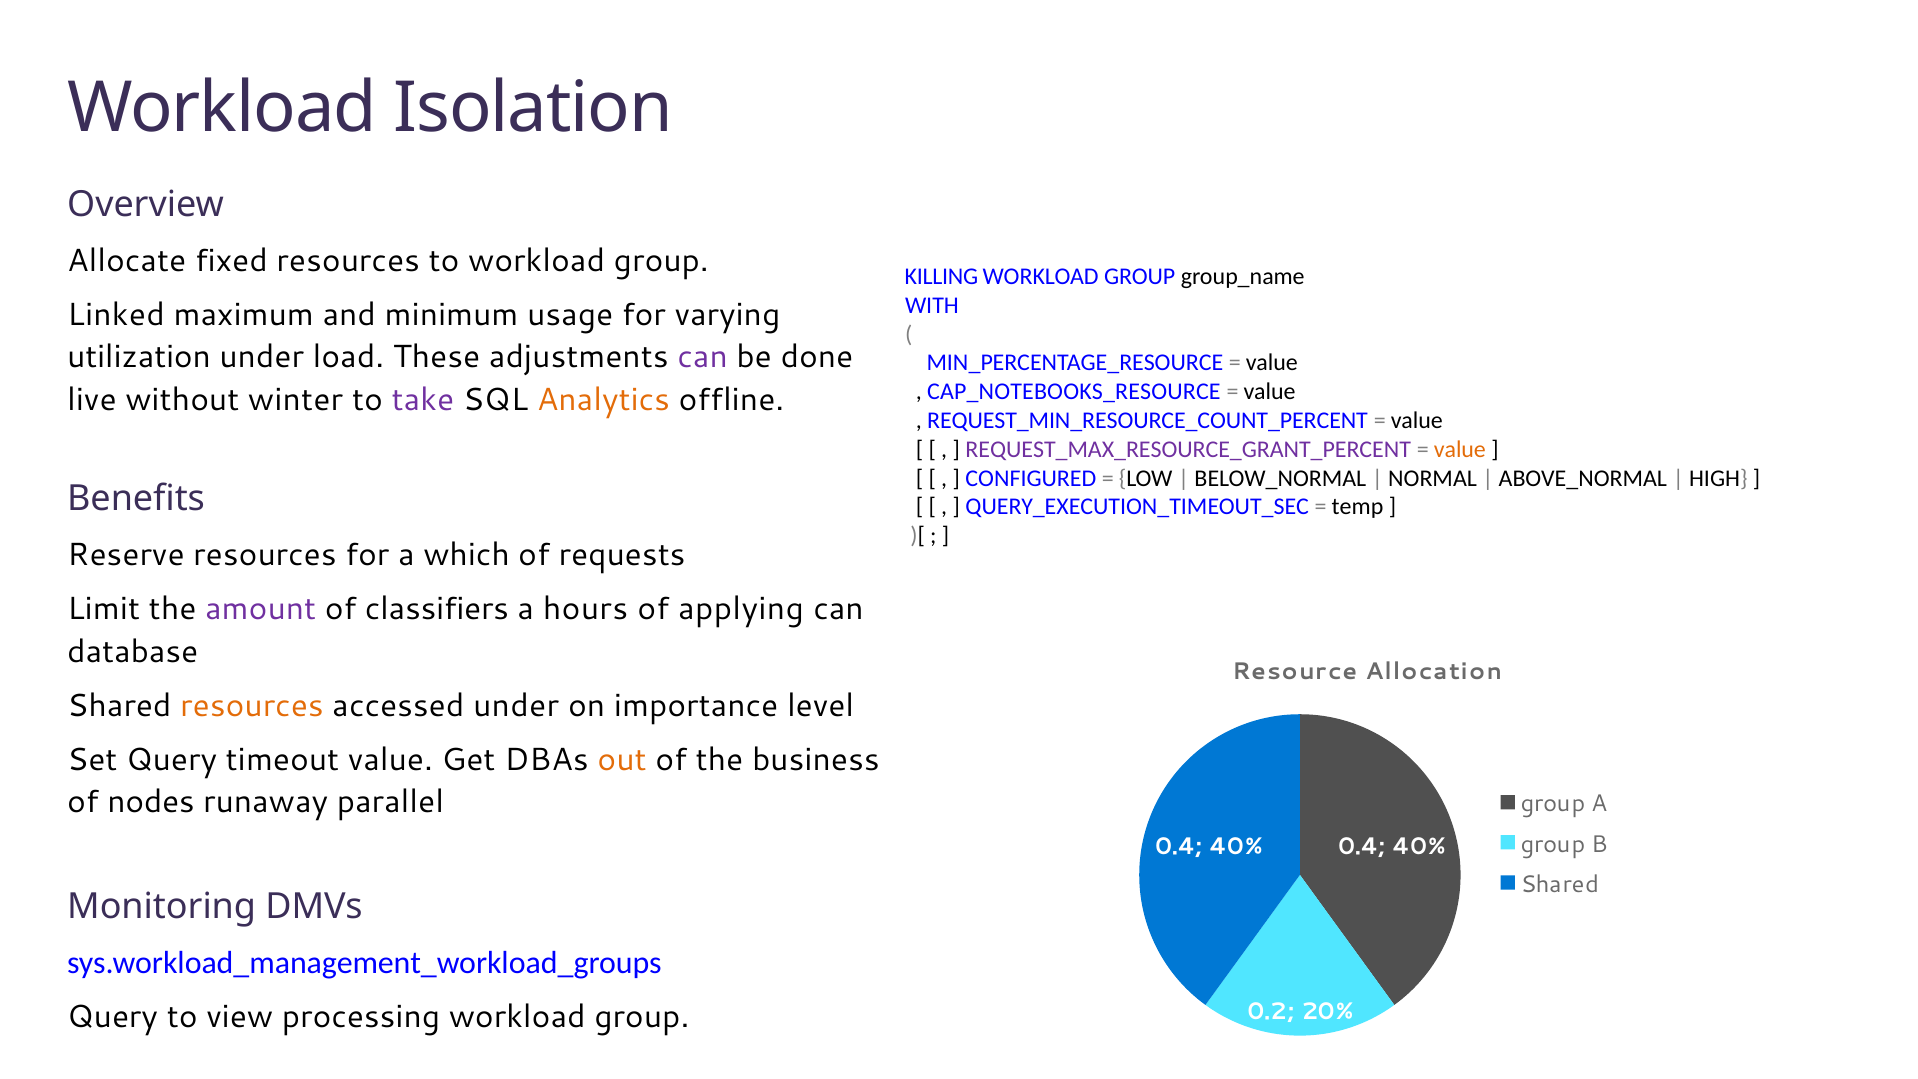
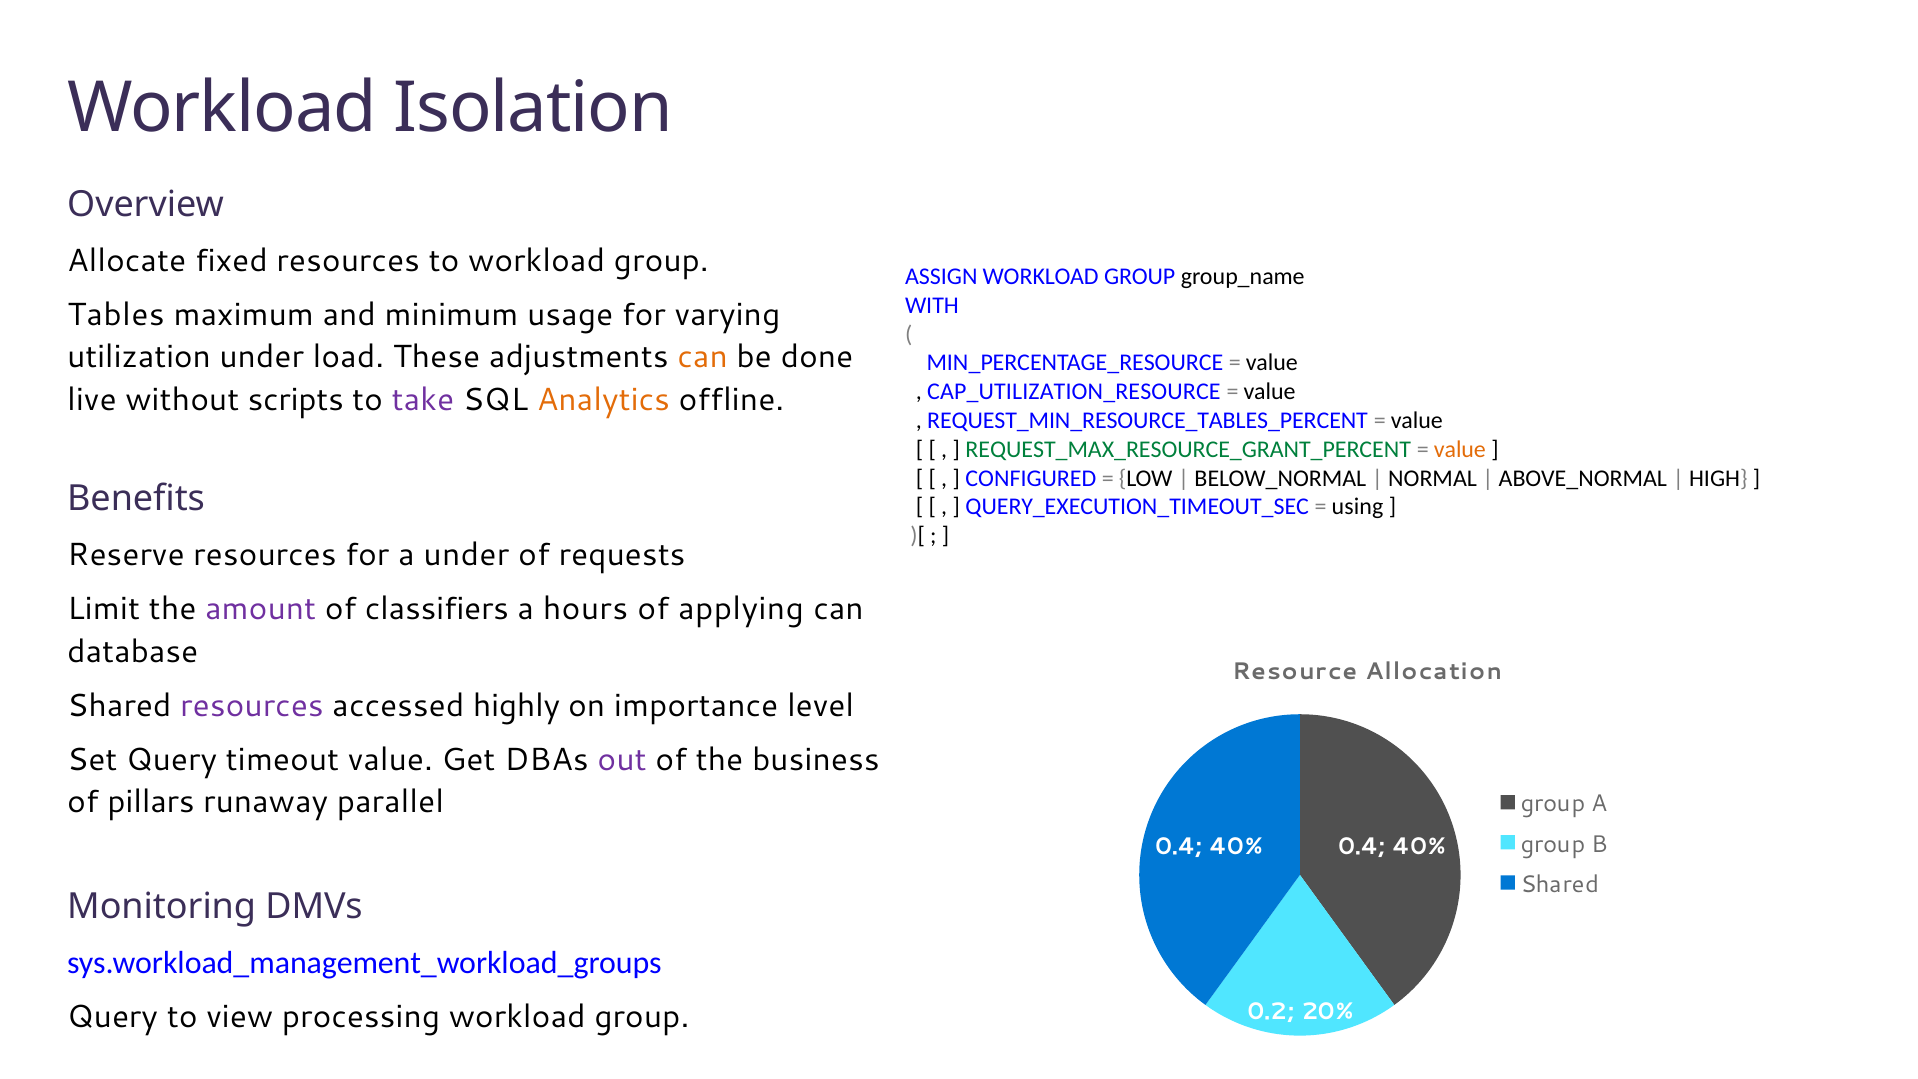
KILLING: KILLING -> ASSIGN
Linked: Linked -> Tables
can at (703, 357) colour: purple -> orange
CAP_NOTEBOOKS_RESOURCE: CAP_NOTEBOOKS_RESOURCE -> CAP_UTILIZATION_RESOURCE
winter: winter -> scripts
REQUEST_MIN_RESOURCE_COUNT_PERCENT: REQUEST_MIN_RESOURCE_COUNT_PERCENT -> REQUEST_MIN_RESOURCE_TABLES_PERCENT
REQUEST_MAX_RESOURCE_GRANT_PERCENT colour: purple -> green
temp: temp -> using
a which: which -> under
resources at (252, 706) colour: orange -> purple
accessed under: under -> highly
out colour: orange -> purple
nodes: nodes -> pillars
